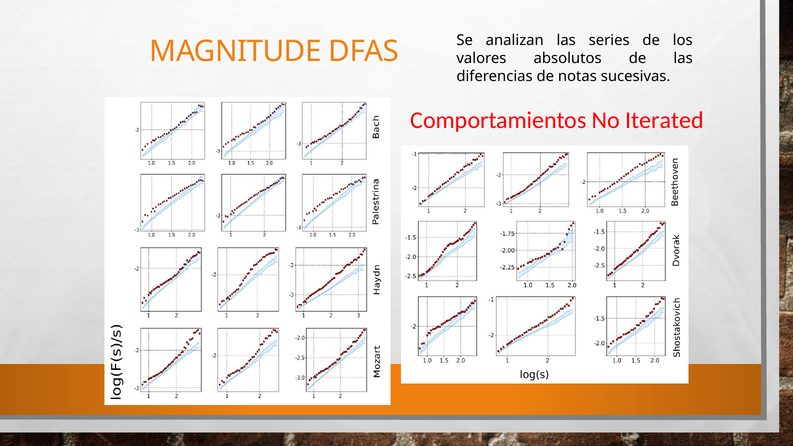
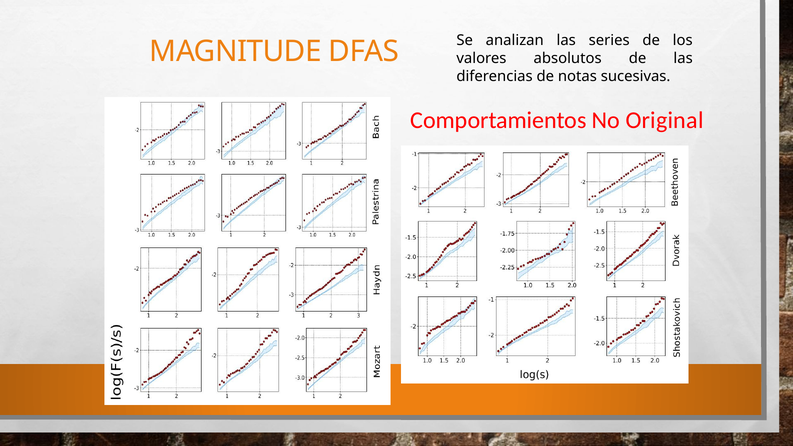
Iterated: Iterated -> Original
